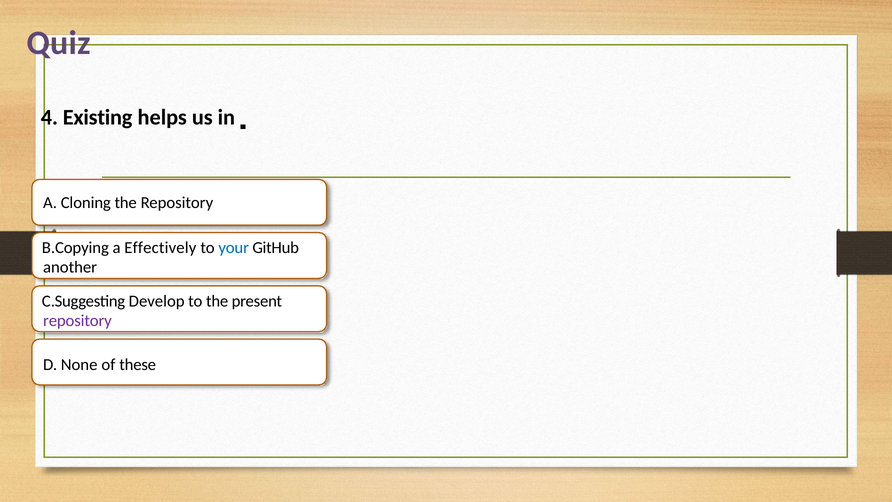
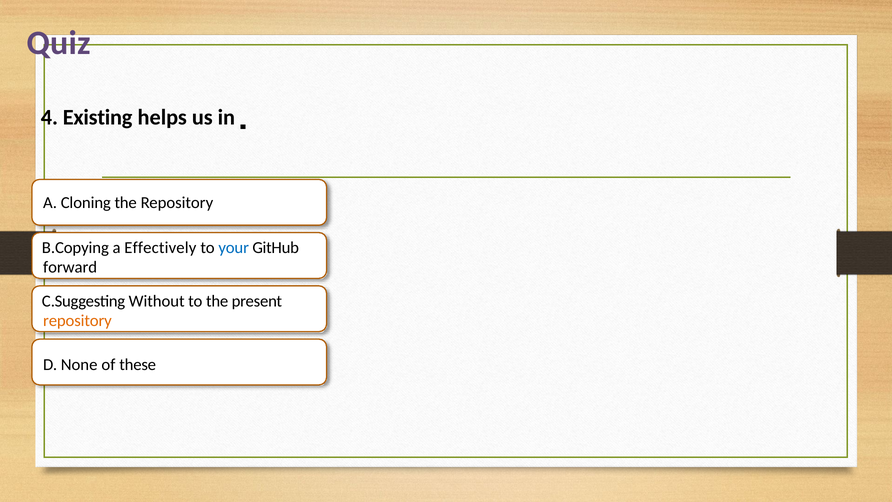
another: another -> forward
Develop: Develop -> Without
repository at (77, 321) colour: purple -> orange
